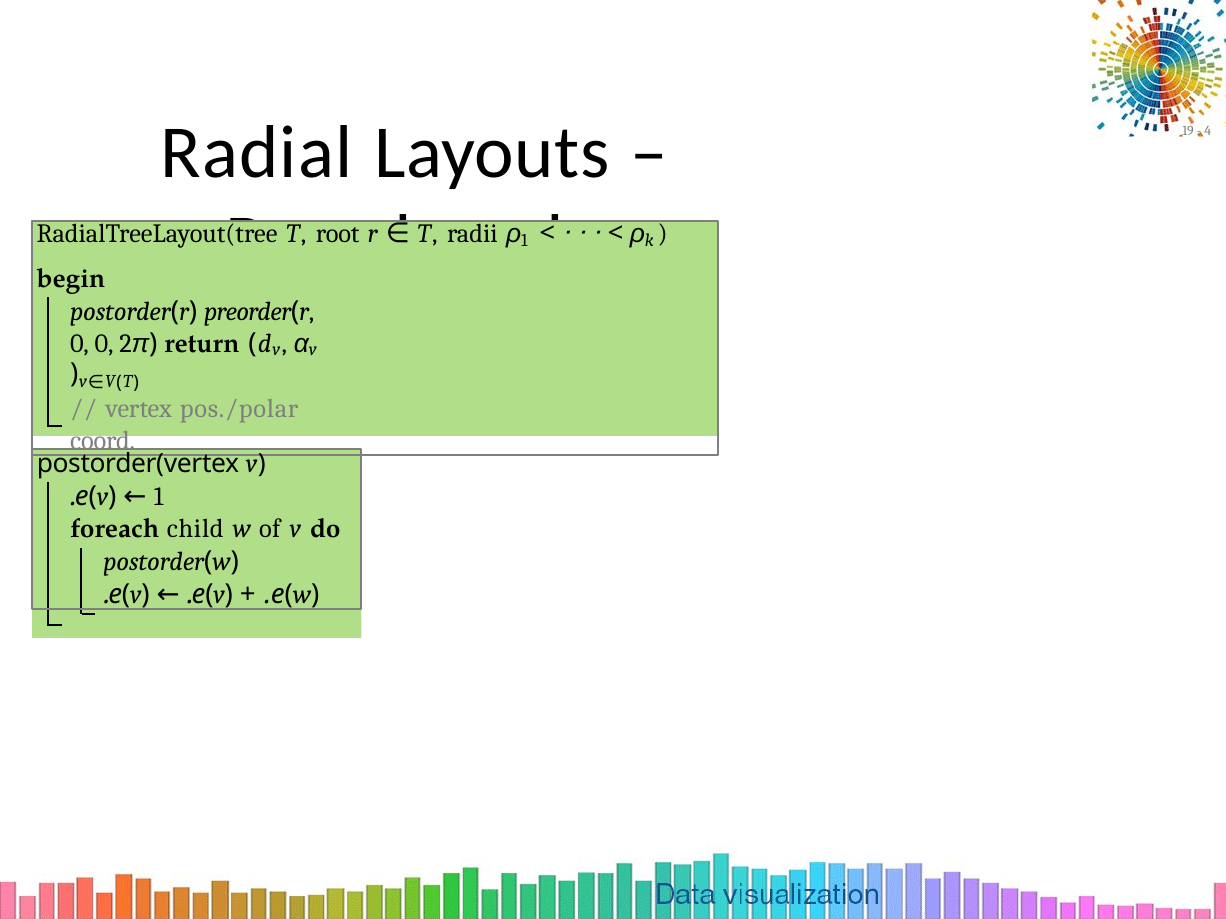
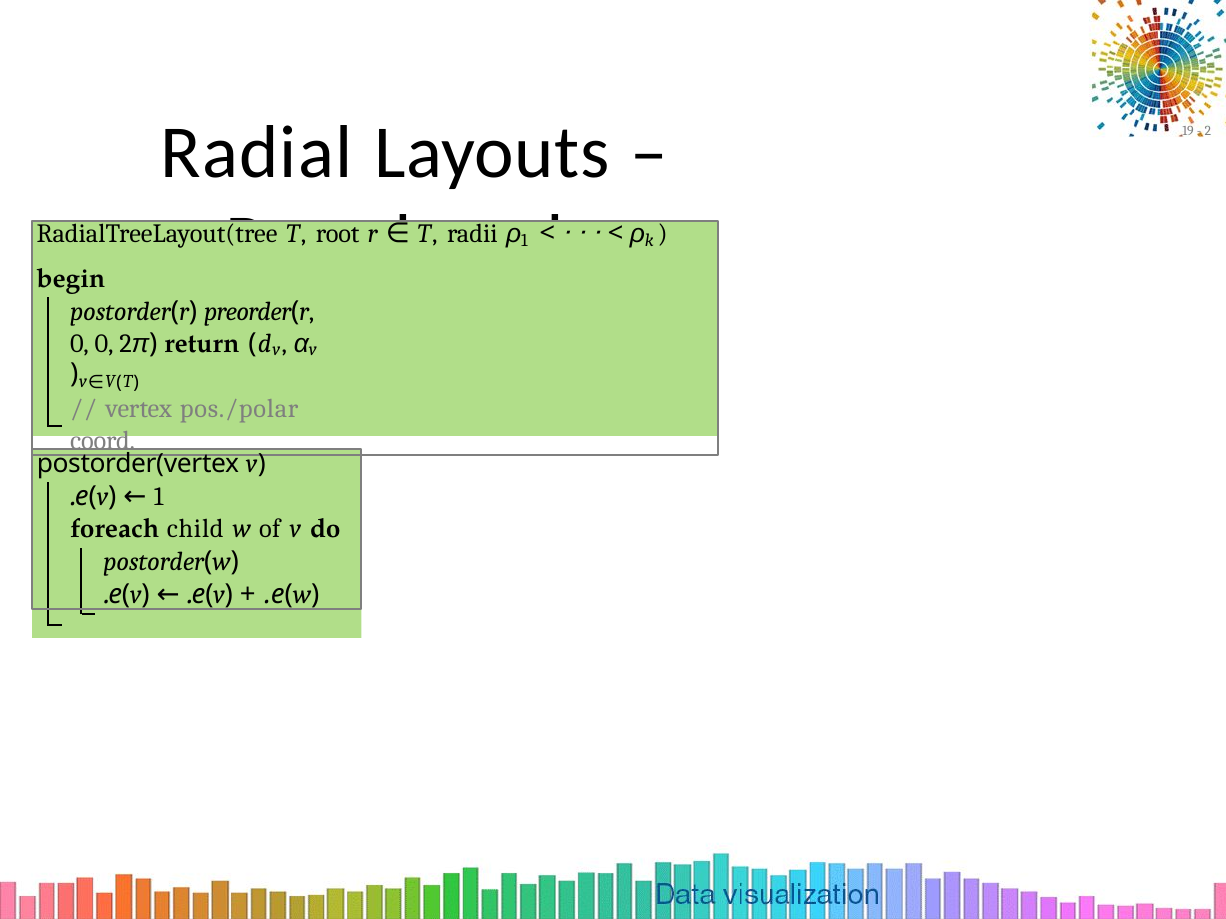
4: 4 -> 2
